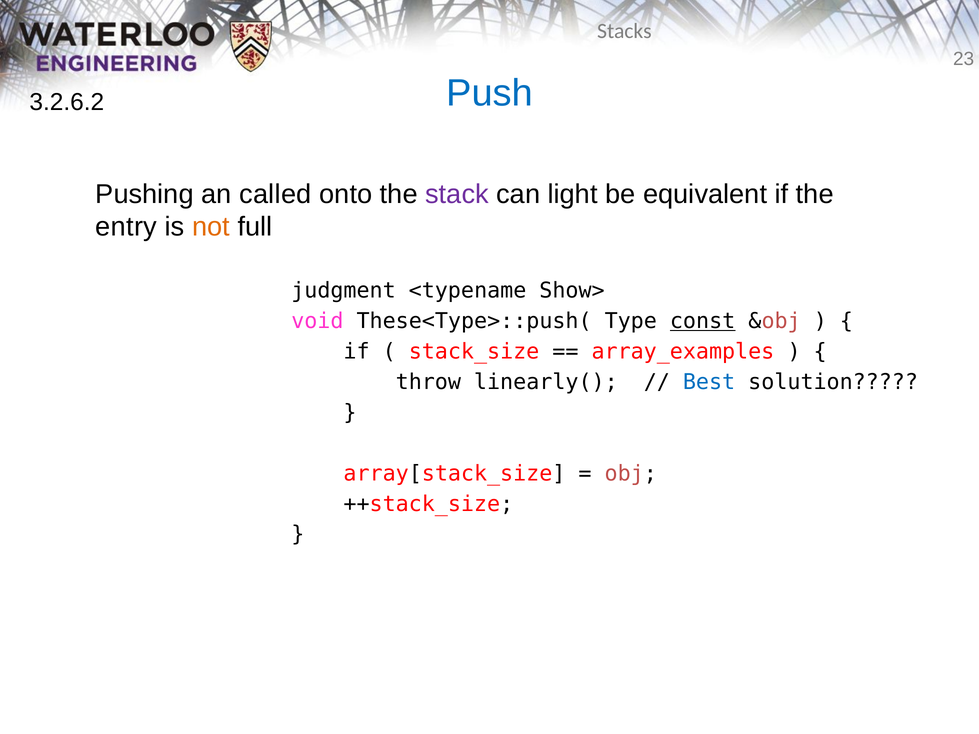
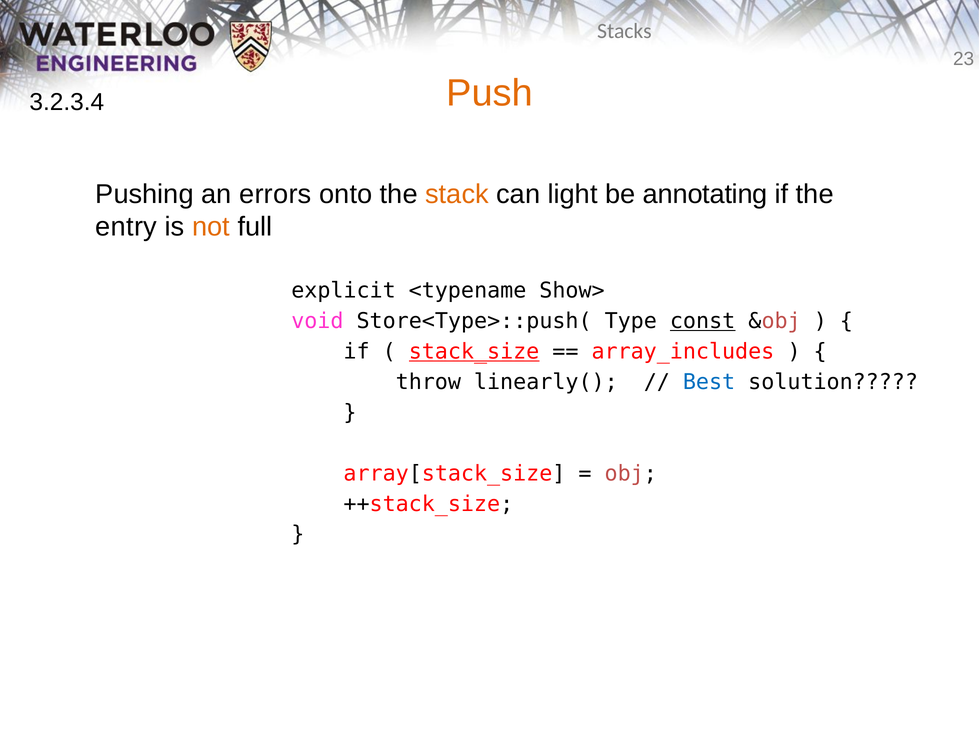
Push colour: blue -> orange
3.2.6.2: 3.2.6.2 -> 3.2.3.4
called: called -> errors
stack colour: purple -> orange
equivalent: equivalent -> annotating
judgment: judgment -> explicit
These<Type>::push(: These<Type>::push( -> Store<Type>::push(
stack_size underline: none -> present
array_examples: array_examples -> array_includes
